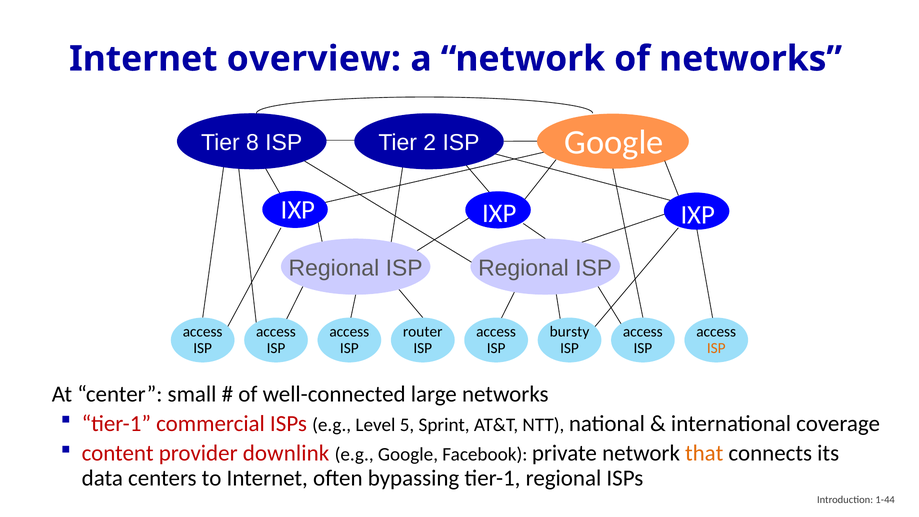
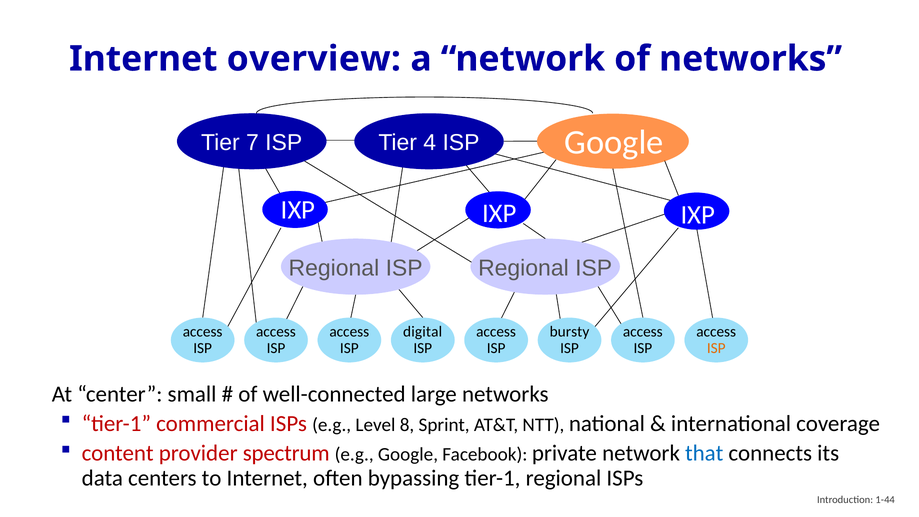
8: 8 -> 7
2: 2 -> 4
router: router -> digital
5: 5 -> 8
downlink: downlink -> spectrum
that colour: orange -> blue
